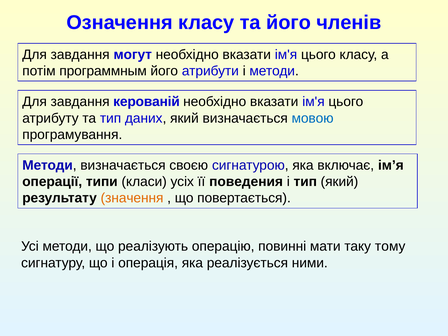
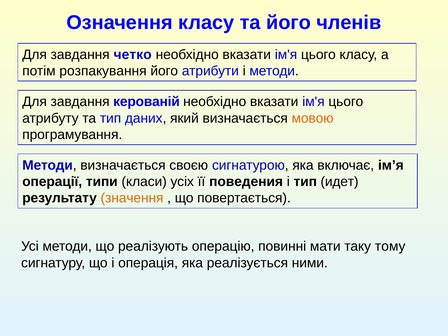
могут: могут -> четко
программным: программным -> розпакування
мовою colour: blue -> orange
тип який: який -> идет
